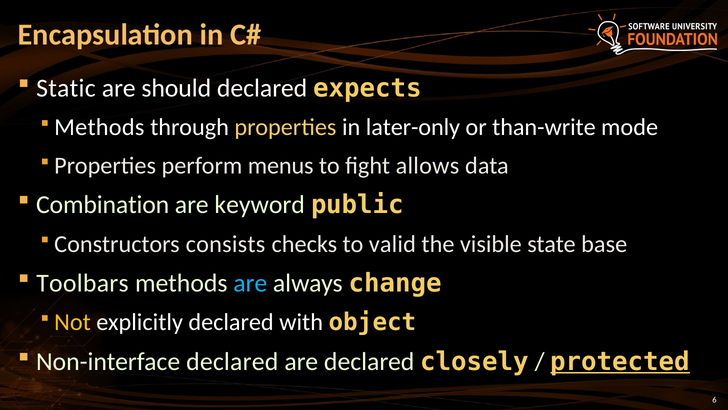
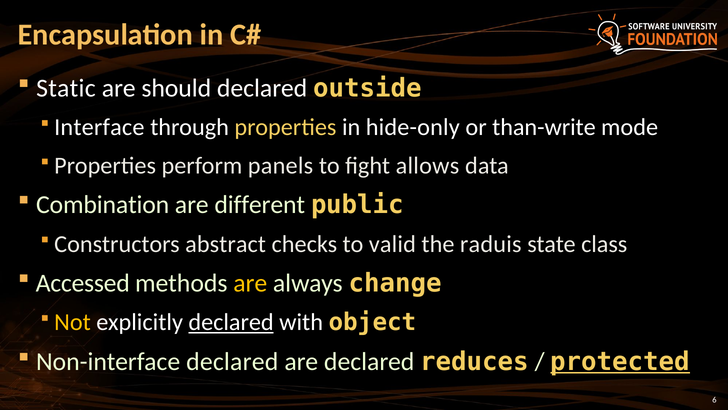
expects: expects -> outside
Methods at (99, 127): Methods -> Interface
later-only: later-only -> hide-only
menus: menus -> panels
keyword: keyword -> different
consists: consists -> abstract
visible: visible -> raduis
base: base -> class
Toolbars: Toolbars -> Accessed
are at (250, 283) colour: light blue -> yellow
declared at (231, 322) underline: none -> present
closely: closely -> reduces
